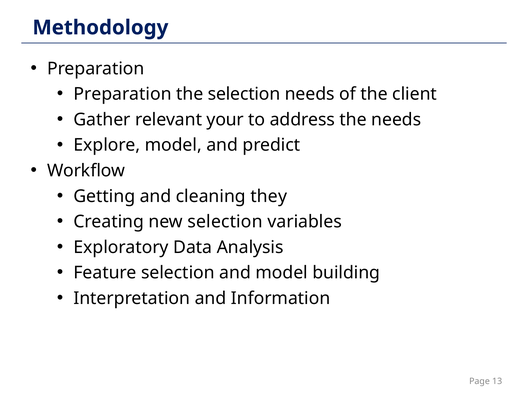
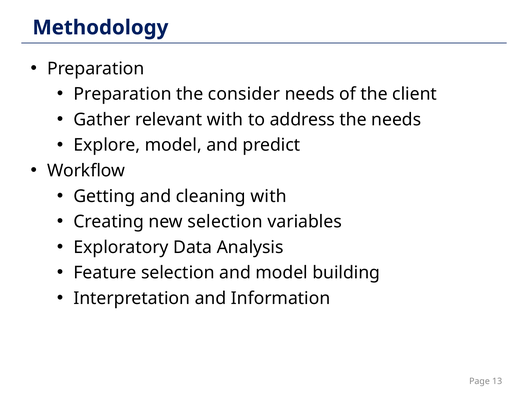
the selection: selection -> consider
relevant your: your -> with
cleaning they: they -> with
